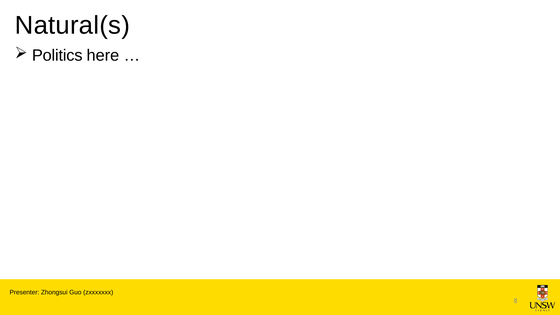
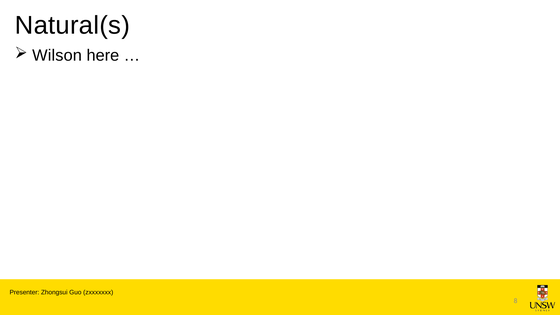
Politics: Politics -> Wilson
